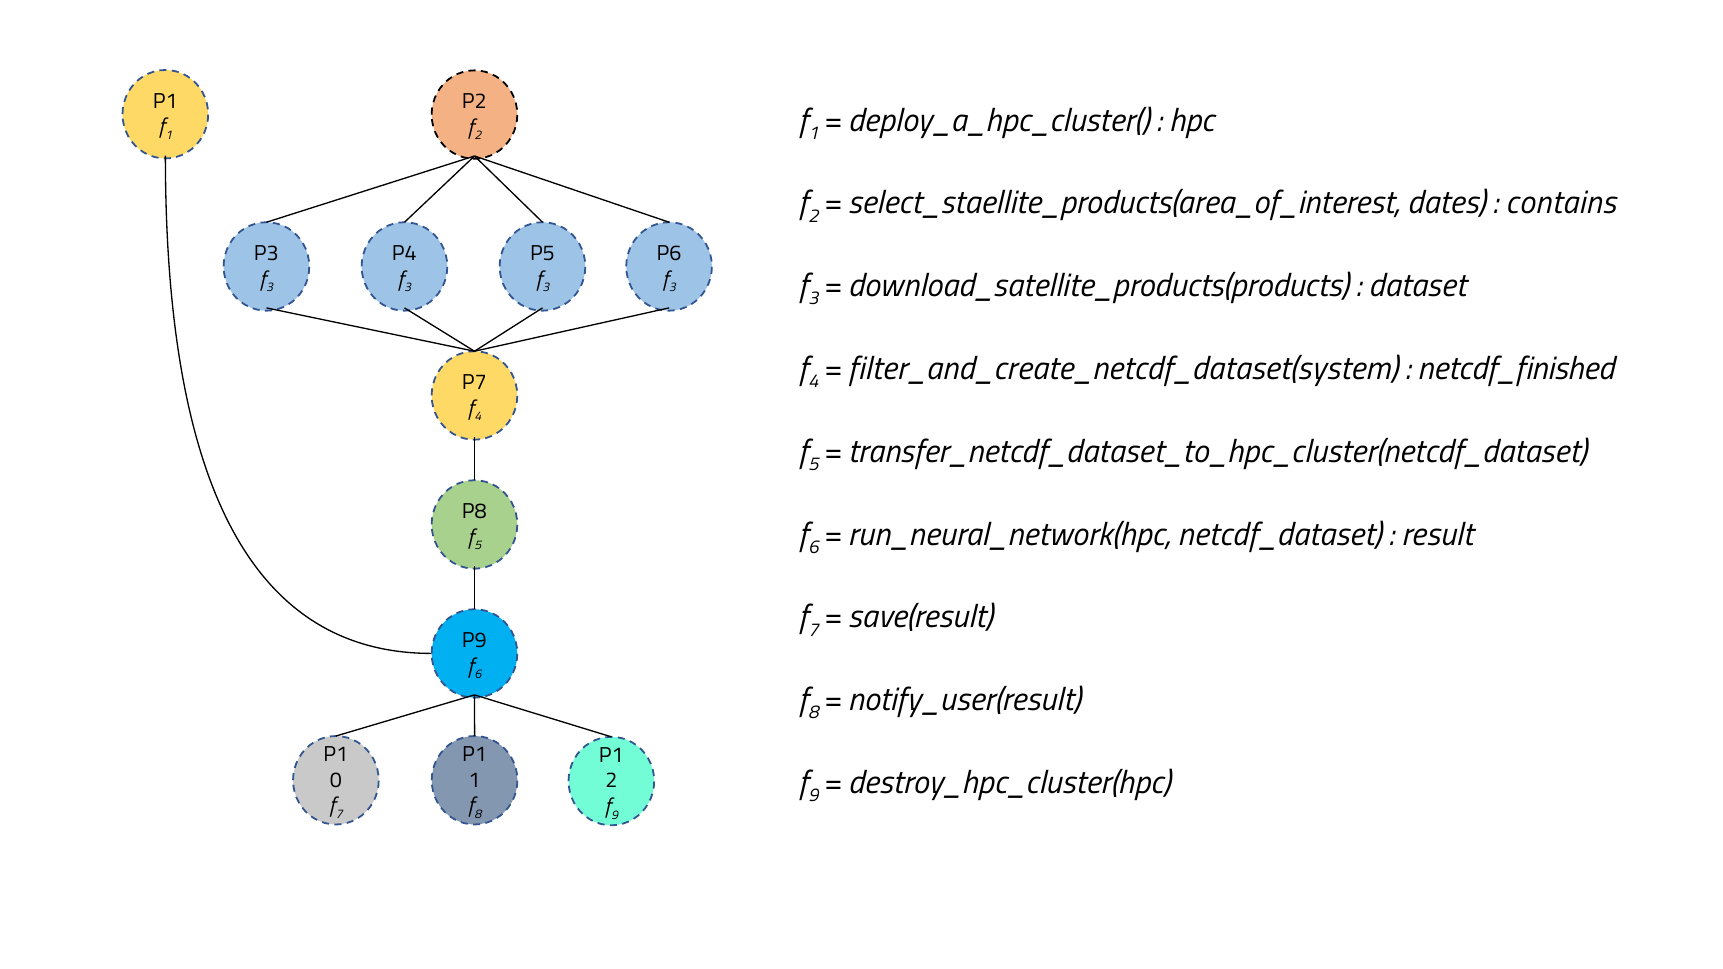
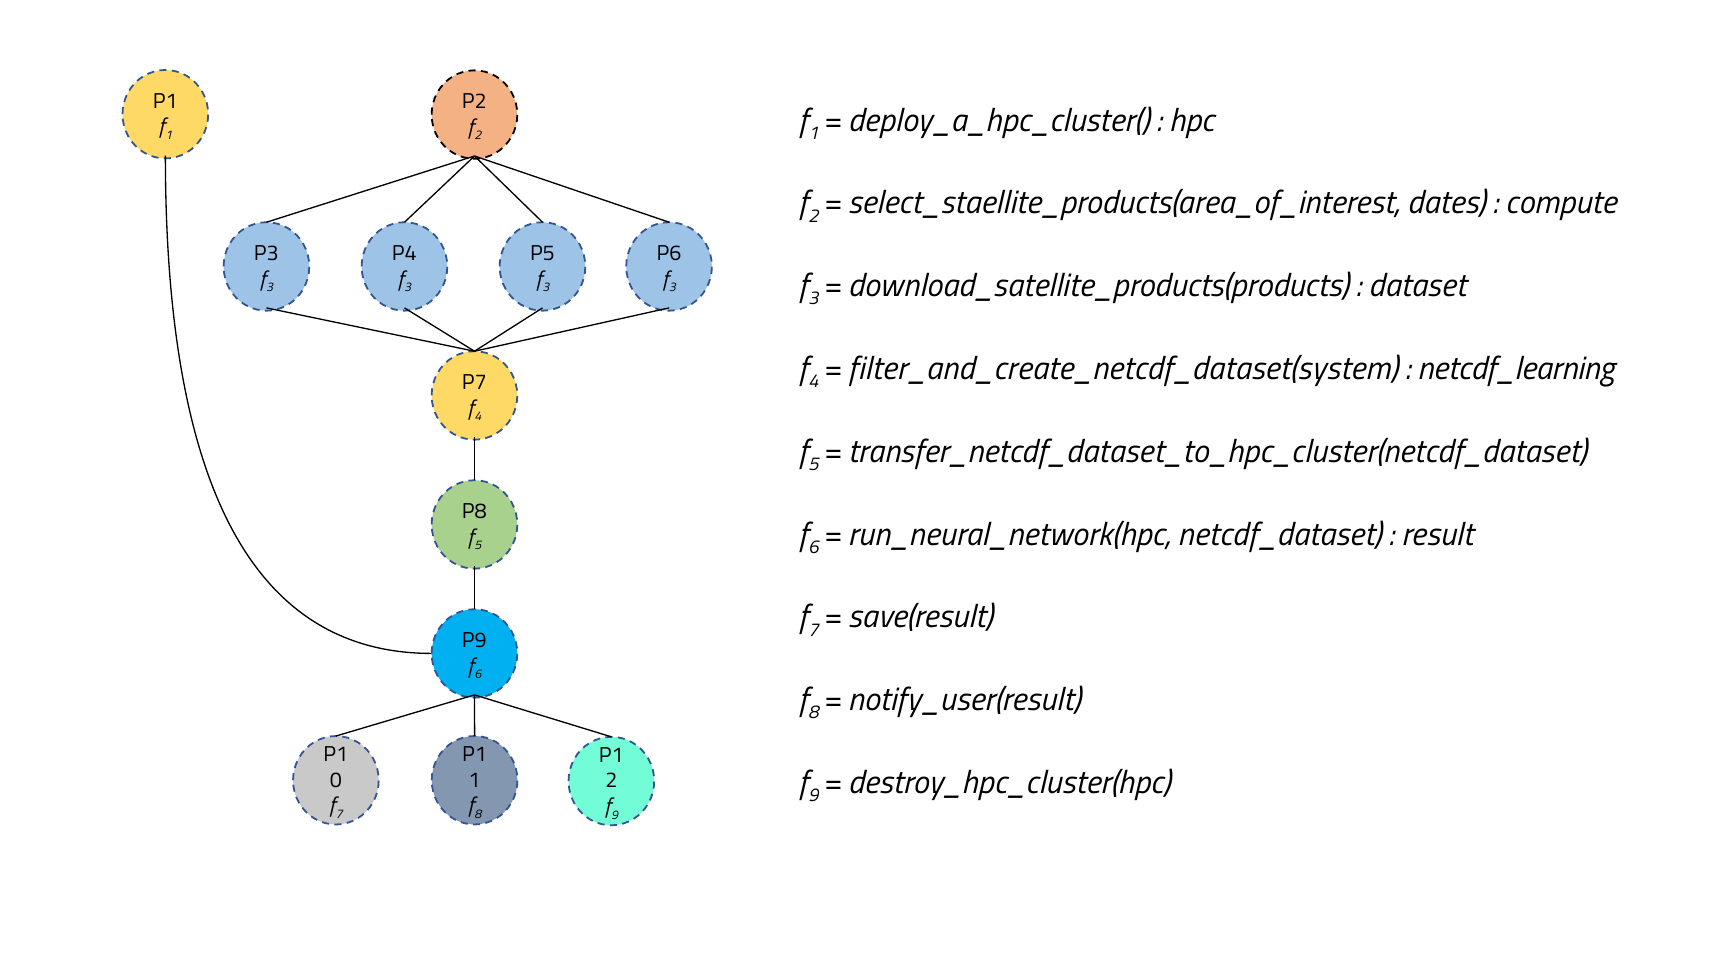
contains: contains -> compute
netcdf_finished: netcdf_finished -> netcdf_learning
